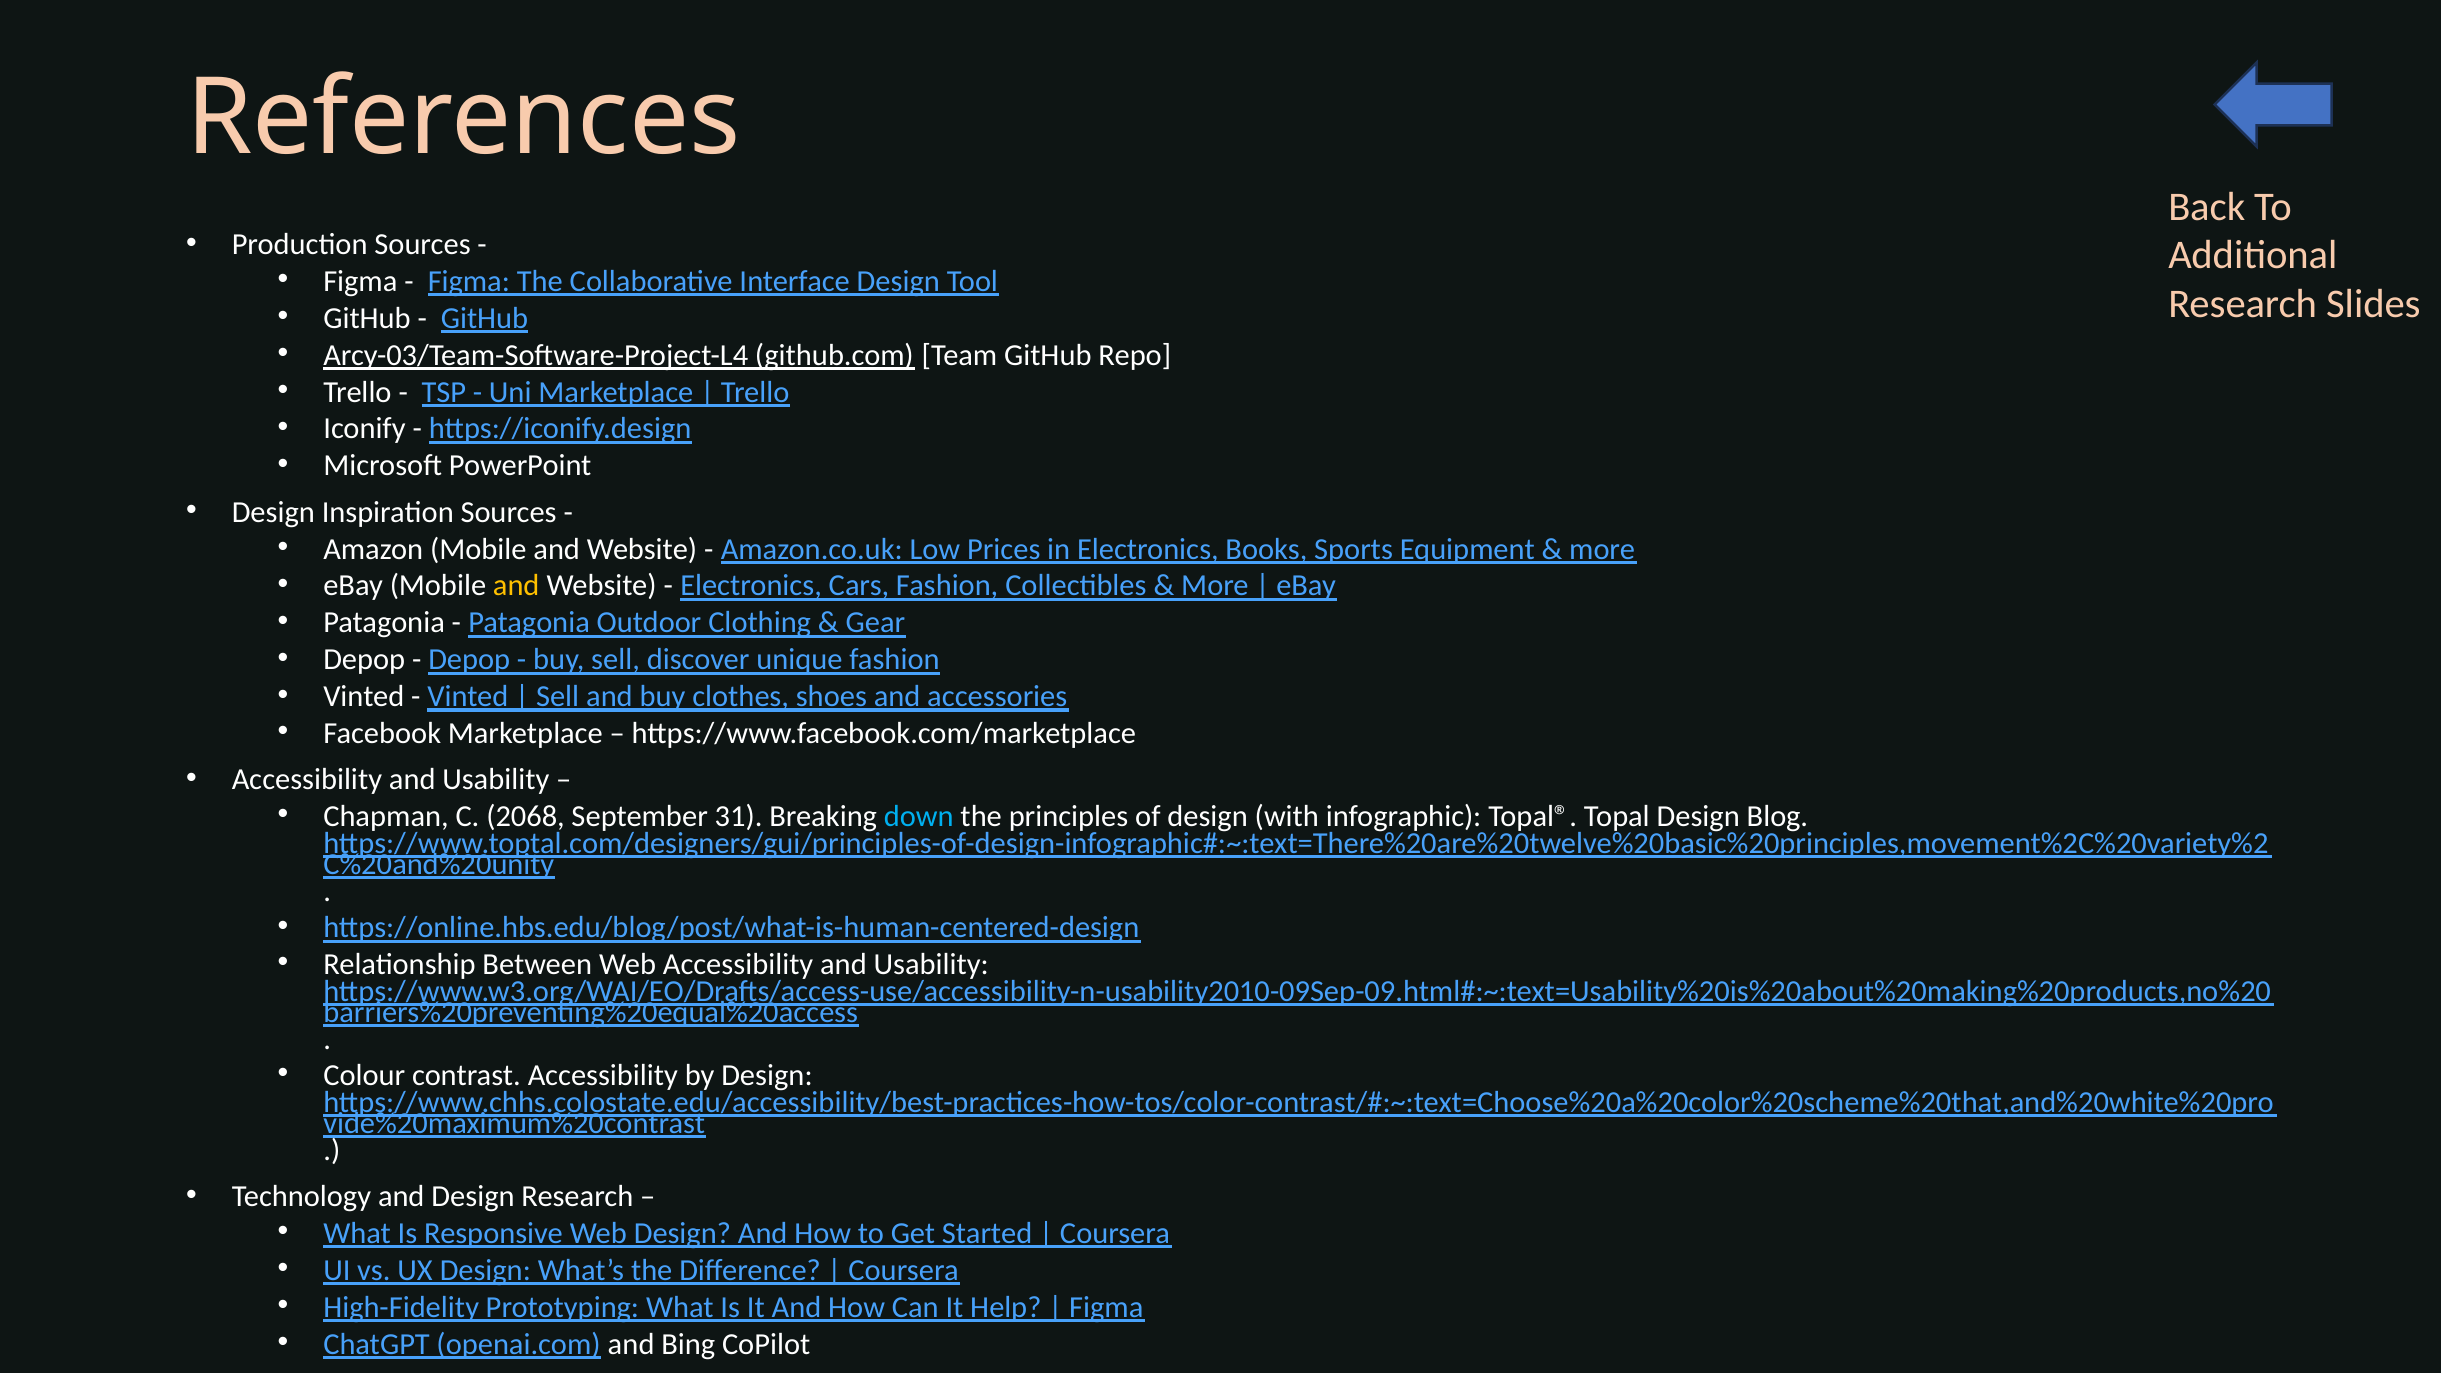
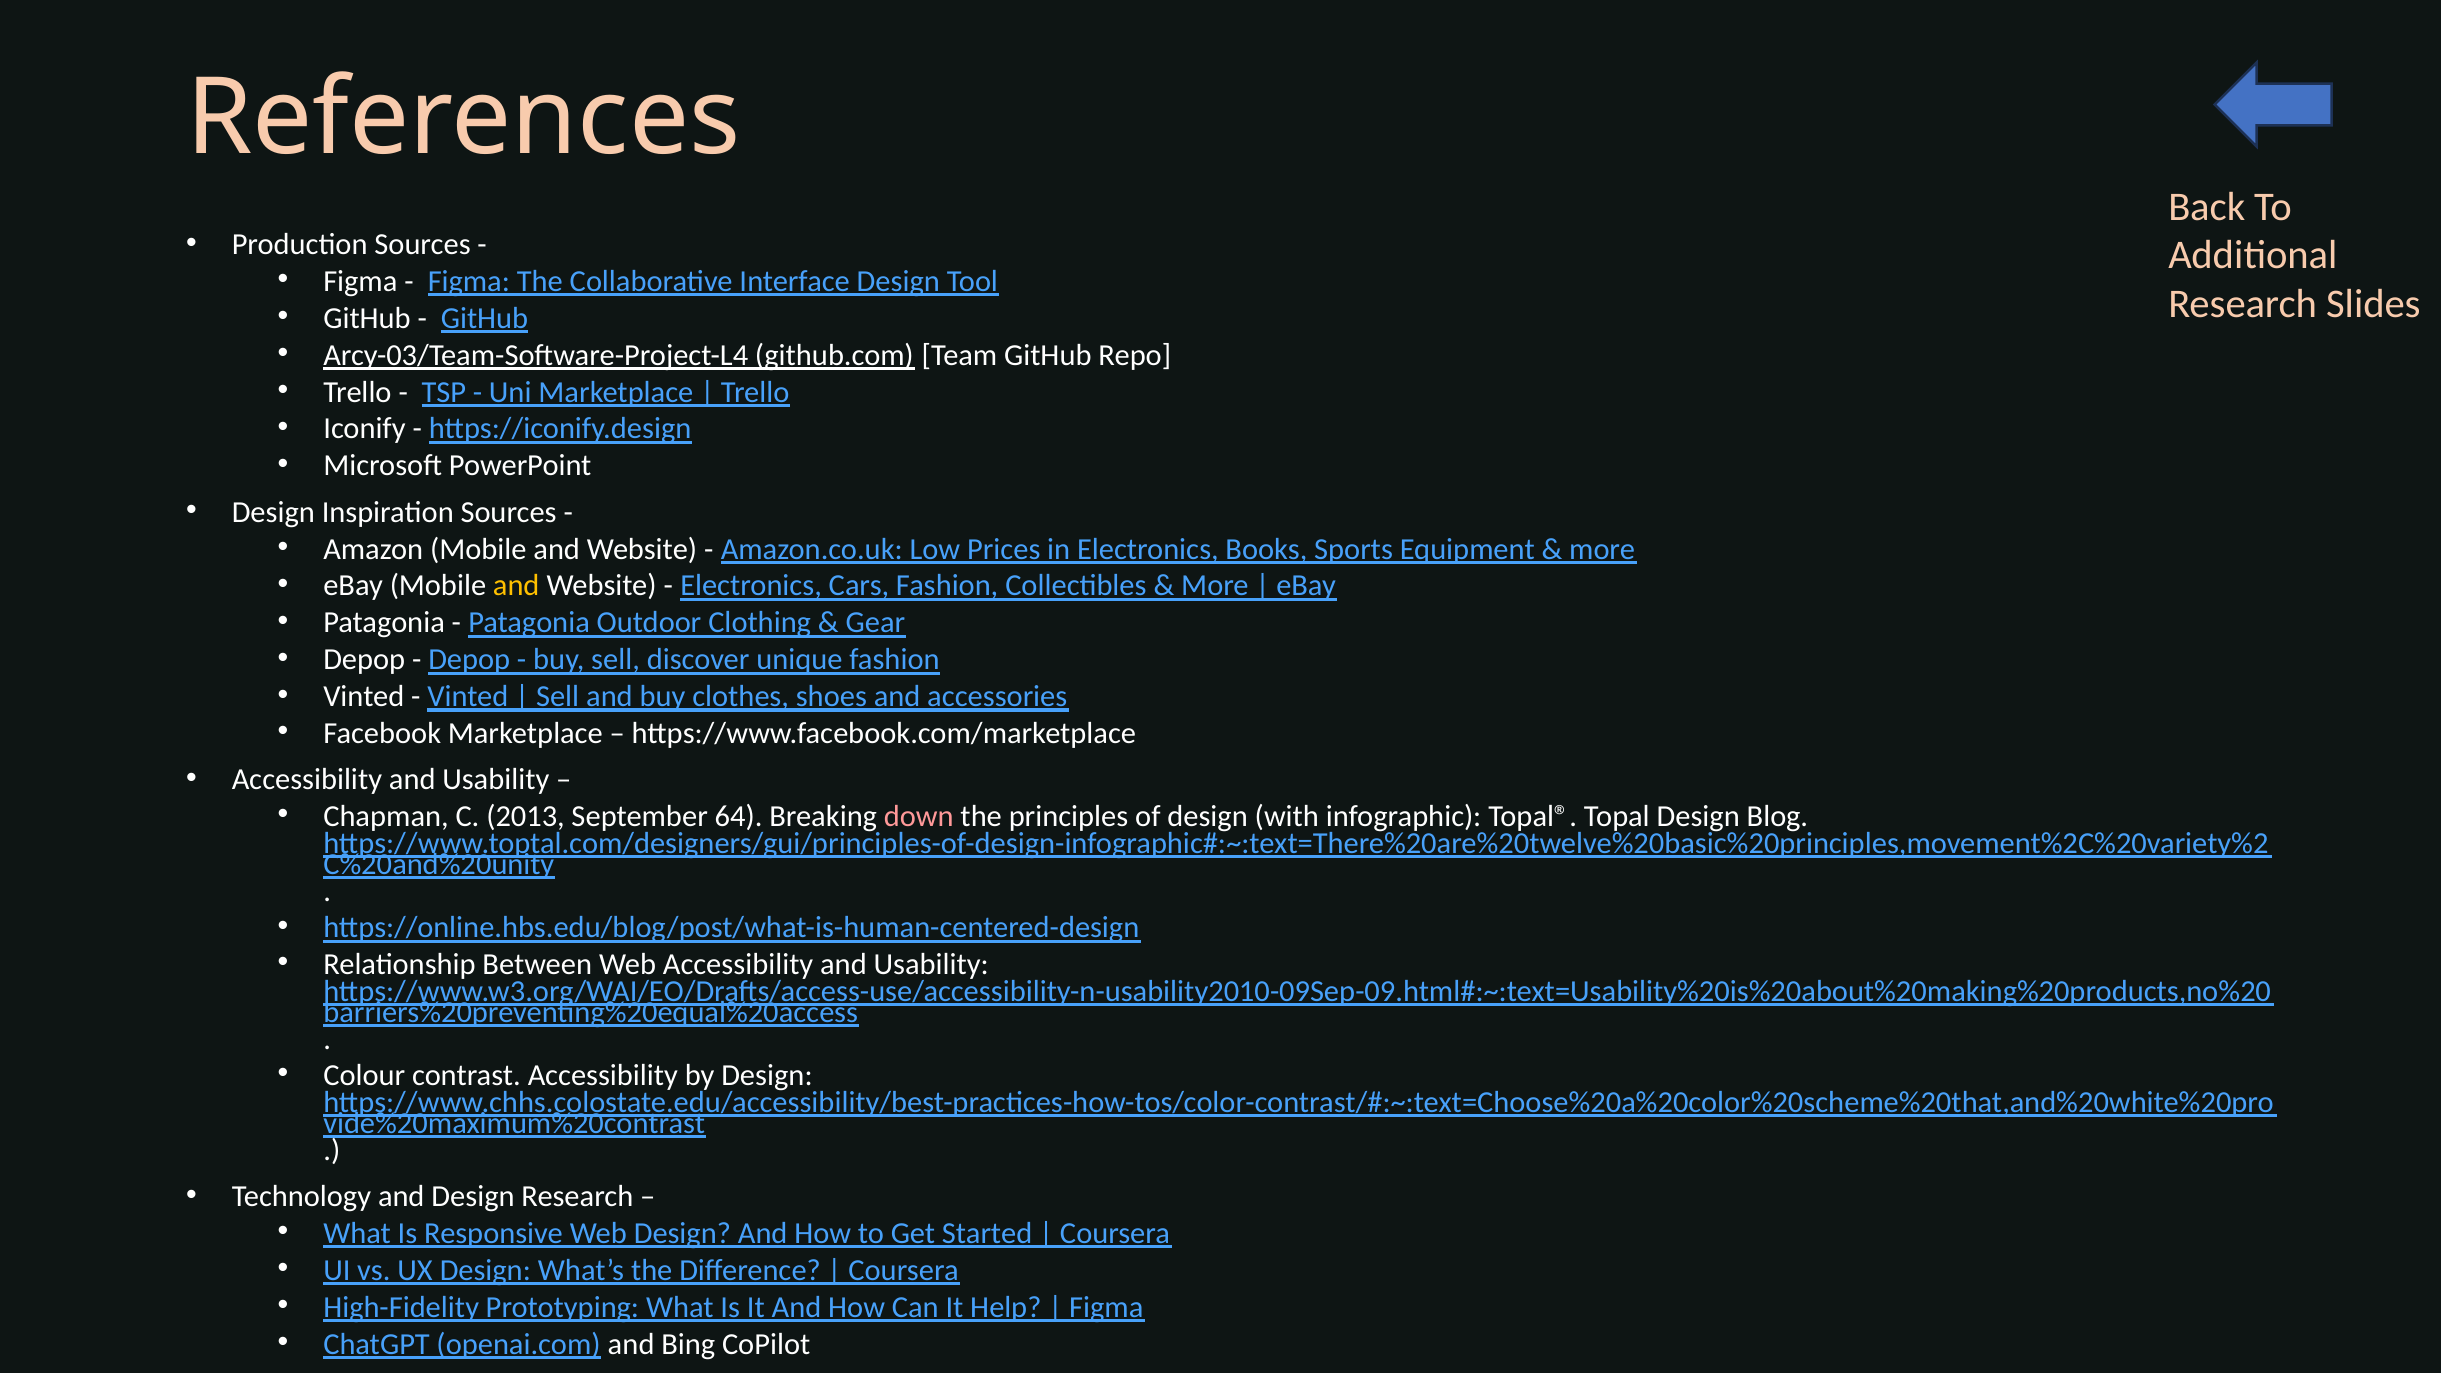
2068: 2068 -> 2013
31: 31 -> 64
down colour: light blue -> pink
